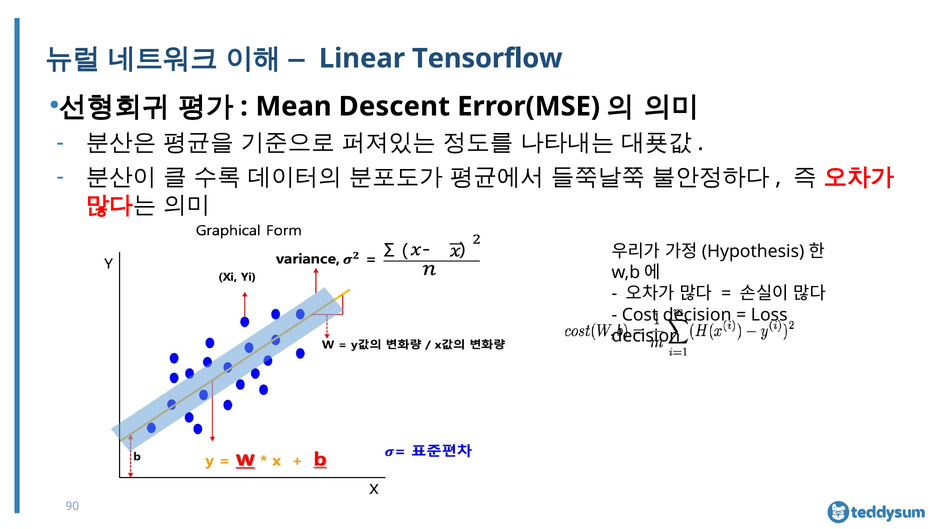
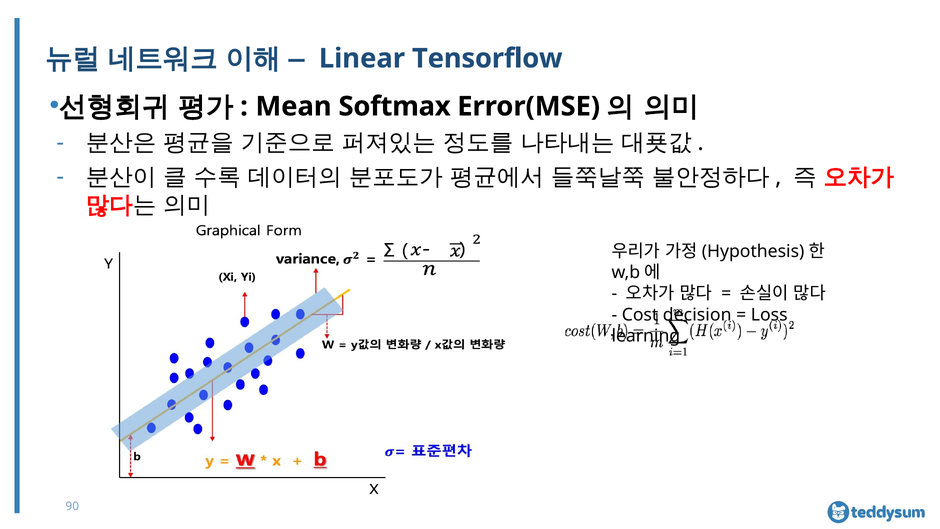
Descent: Descent -> Softmax
decision at (646, 336): decision -> learning
